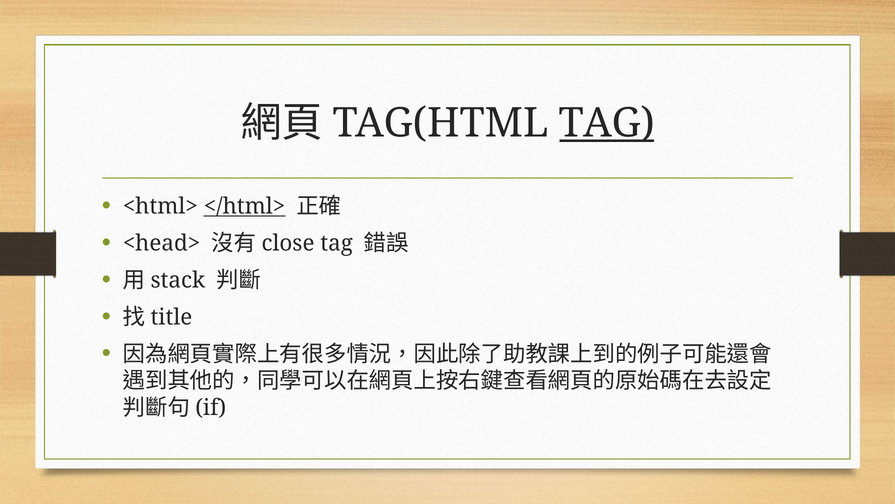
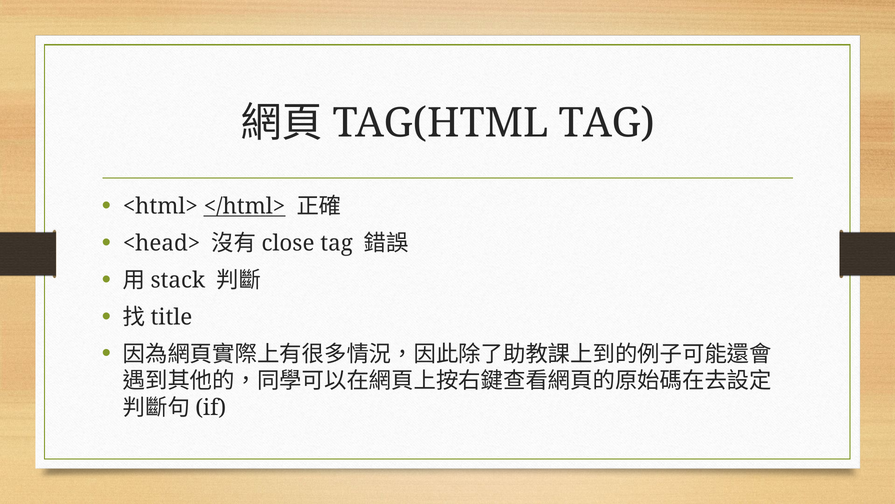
TAG at (607, 123) underline: present -> none
